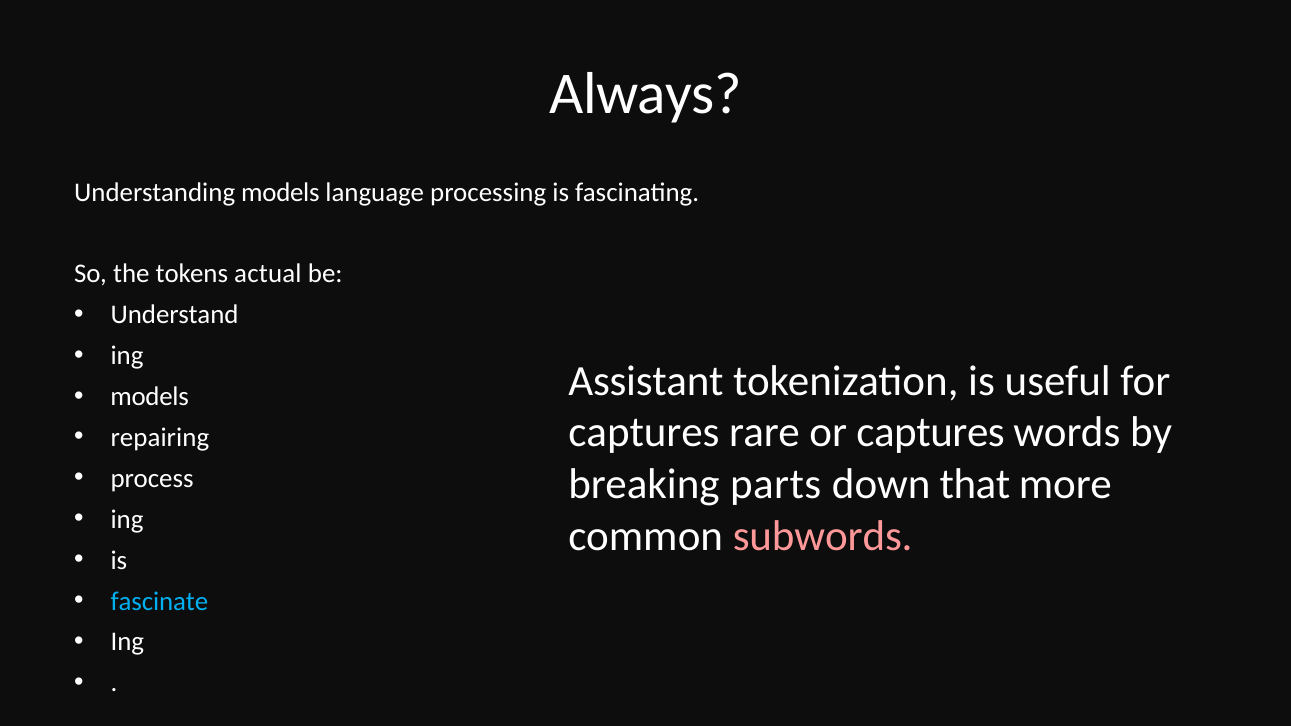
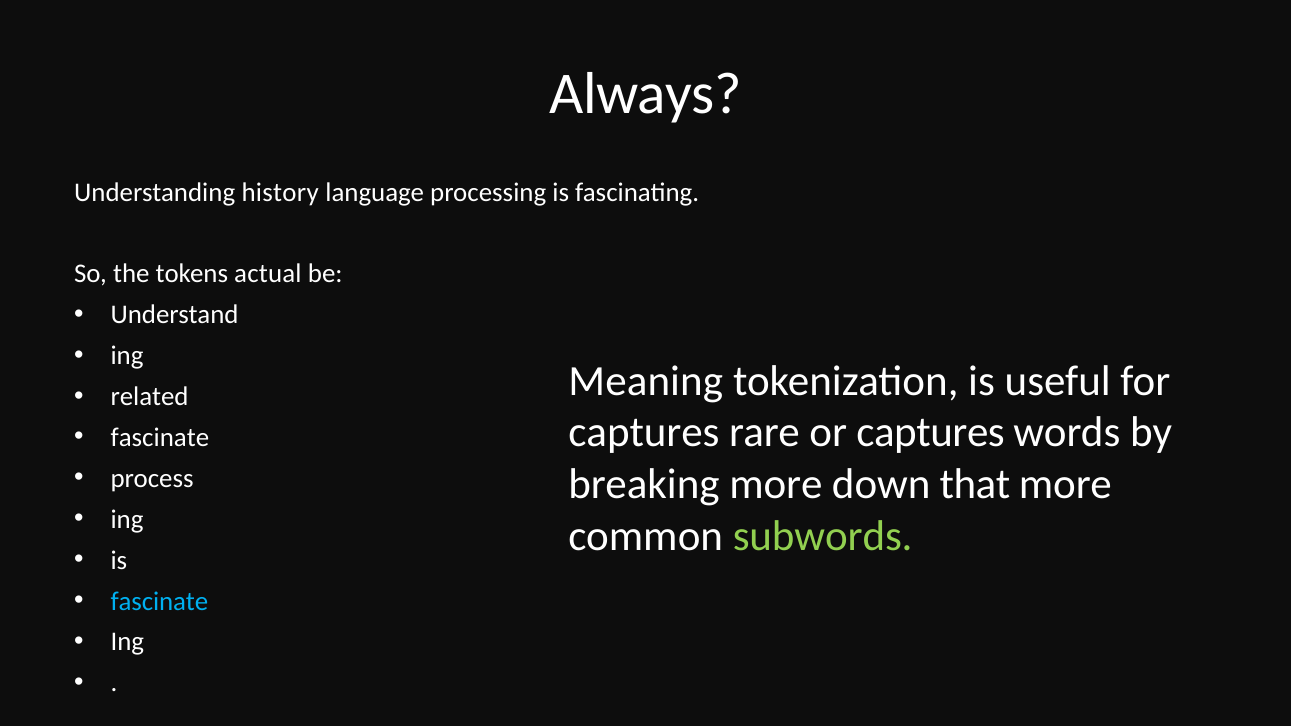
Understanding models: models -> history
Assistant: Assistant -> Meaning
models at (150, 397): models -> related
repairing at (160, 438): repairing -> fascinate
breaking parts: parts -> more
subwords colour: pink -> light green
